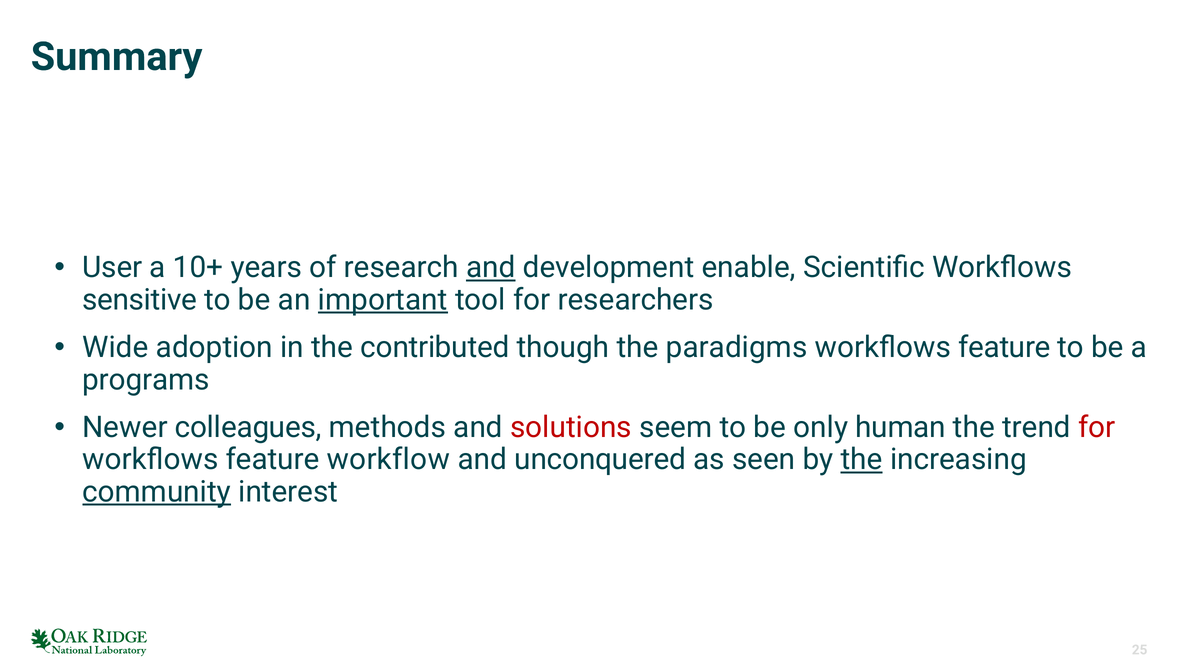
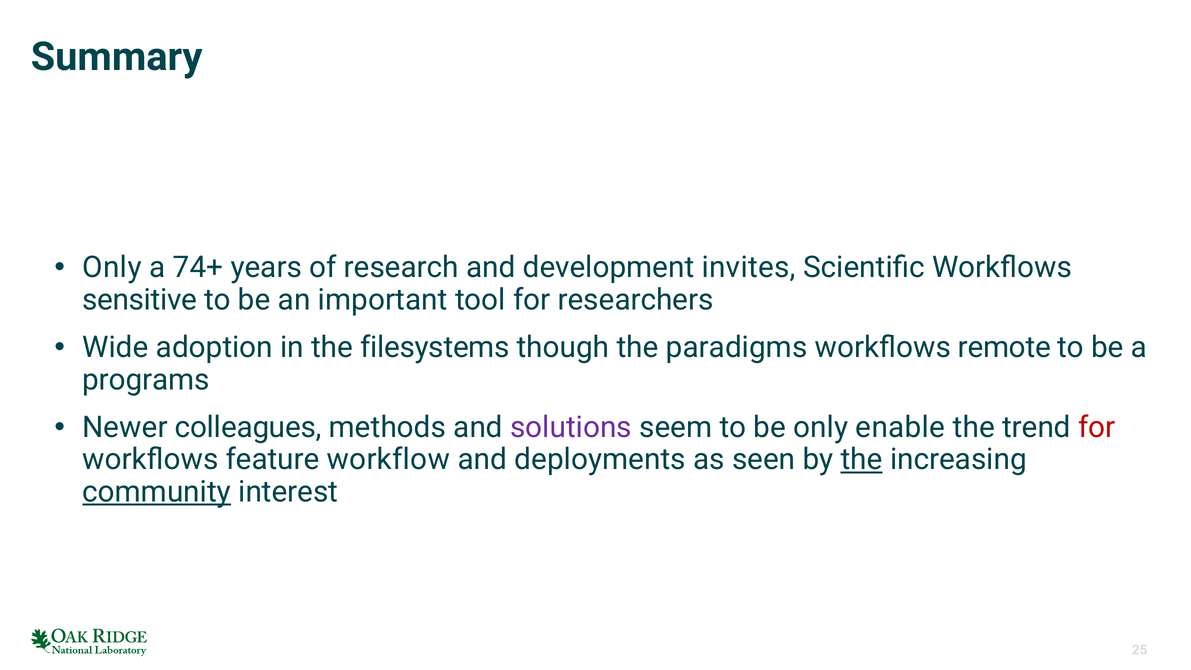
User at (112, 268): User -> Only
10+: 10+ -> 74+
and at (491, 268) underline: present -> none
enable: enable -> invites
important underline: present -> none
contributed: contributed -> filesystems
feature at (1004, 348): feature -> remote
solutions colour: red -> purple
human: human -> enable
unconquered: unconquered -> deployments
